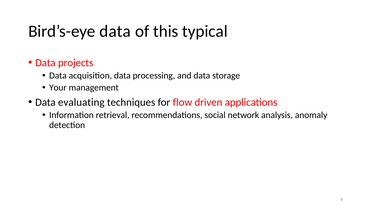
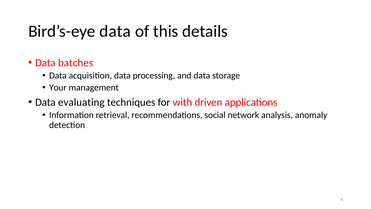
typical: typical -> details
projects: projects -> batches
flow: flow -> with
